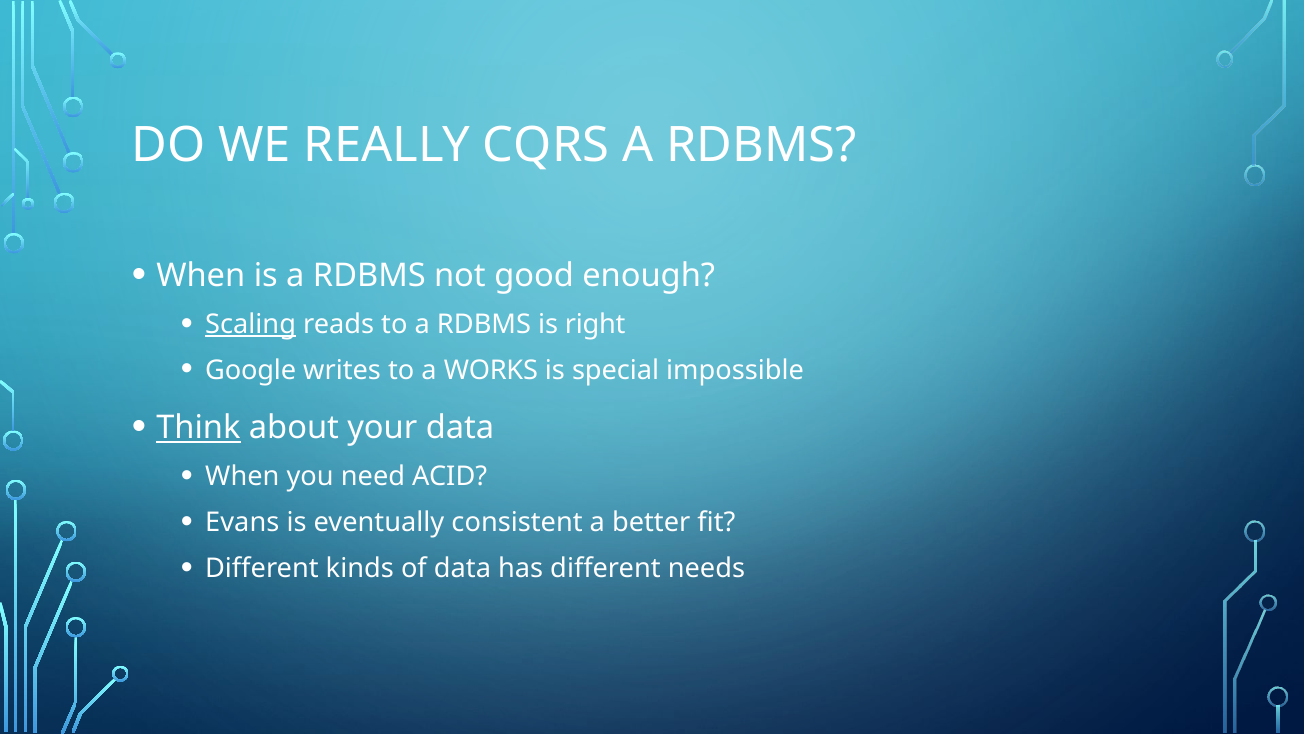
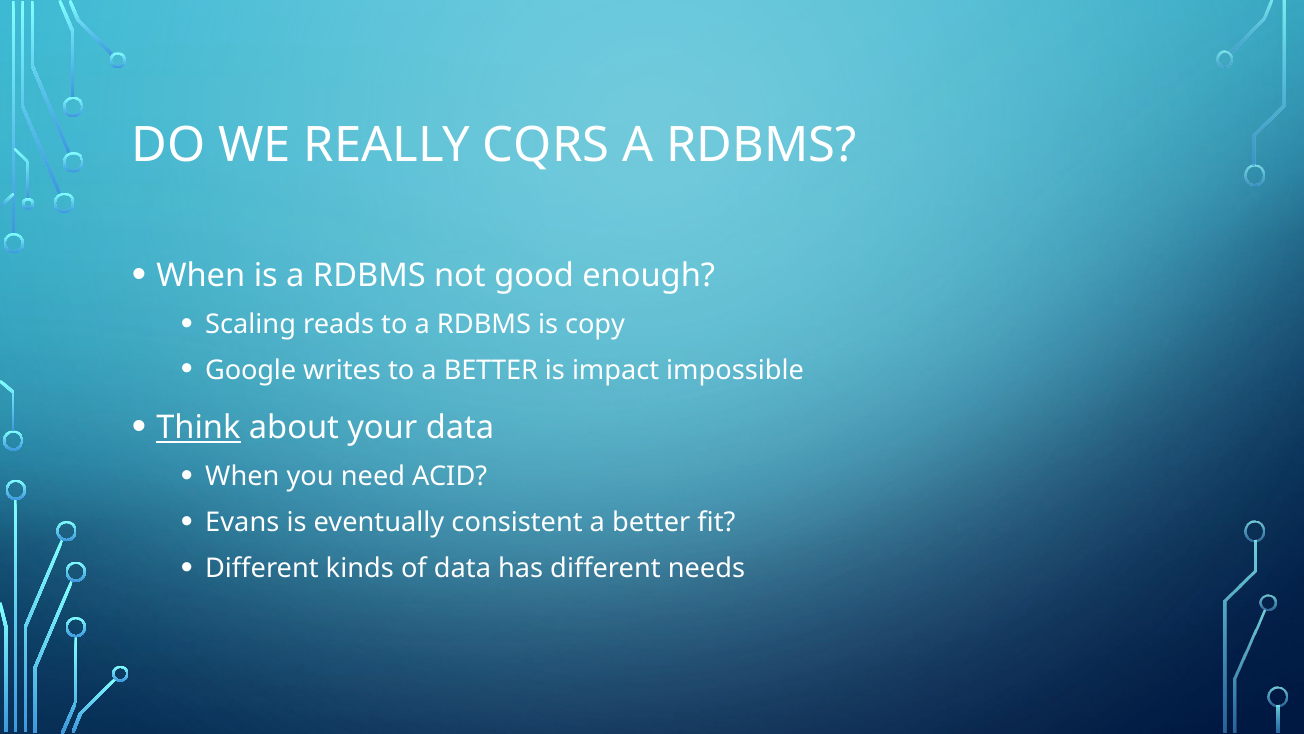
Scaling underline: present -> none
right: right -> copy
to a WORKS: WORKS -> BETTER
special: special -> impact
